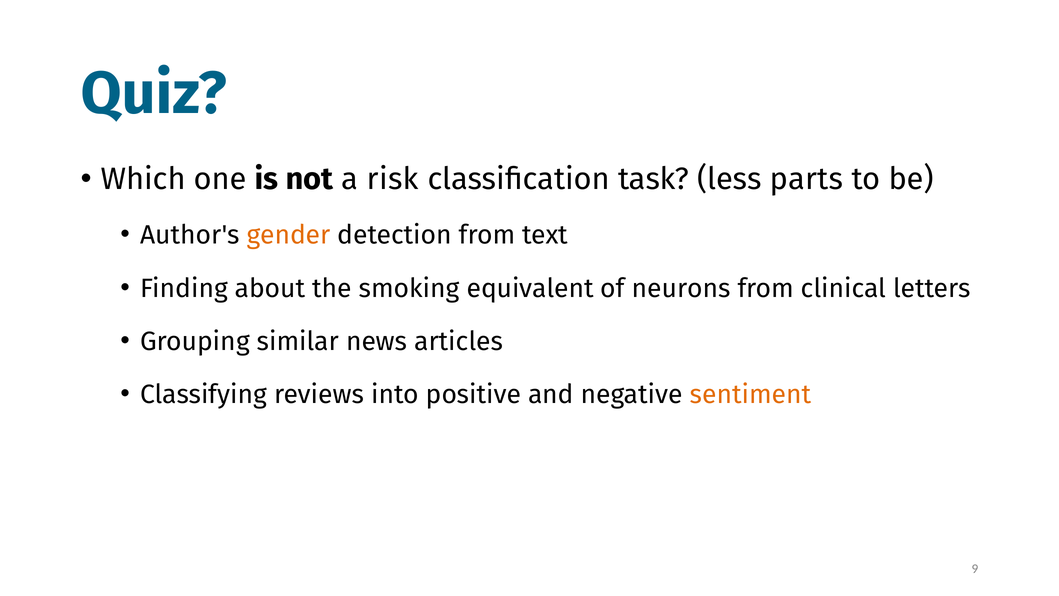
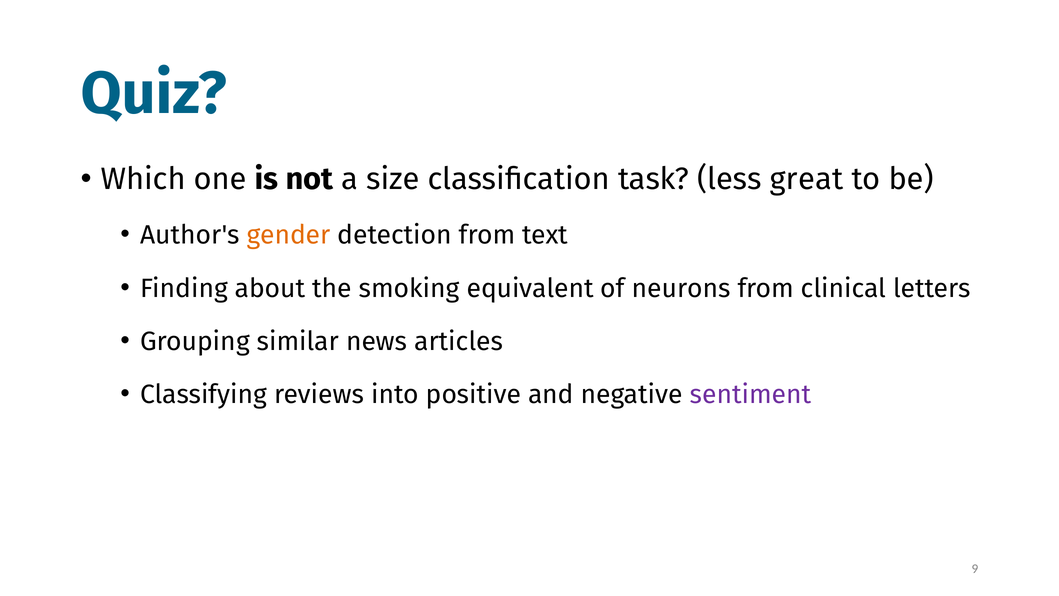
risk: risk -> size
parts: parts -> great
sentiment colour: orange -> purple
